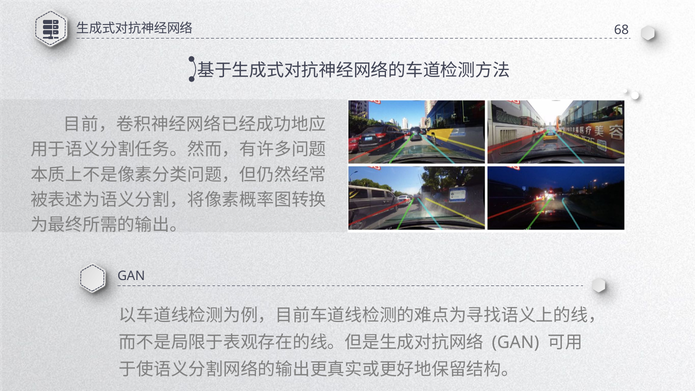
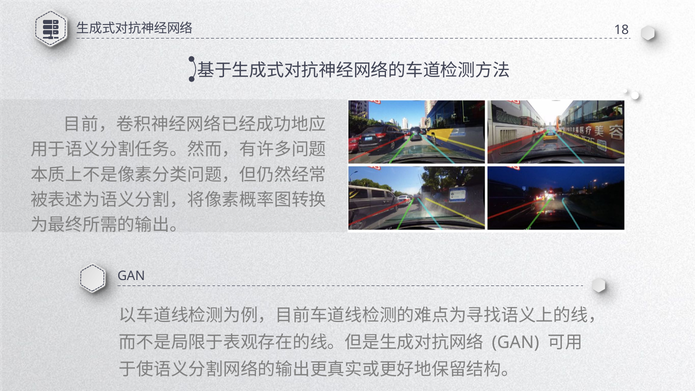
68: 68 -> 18
